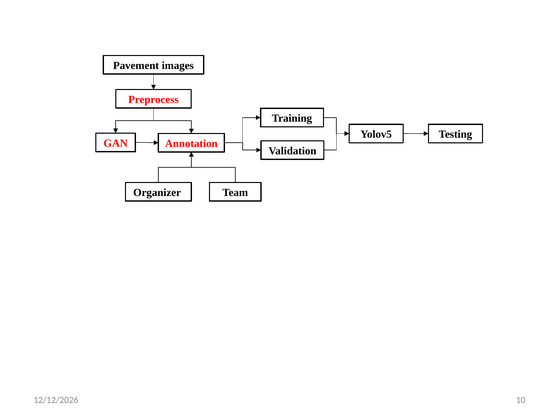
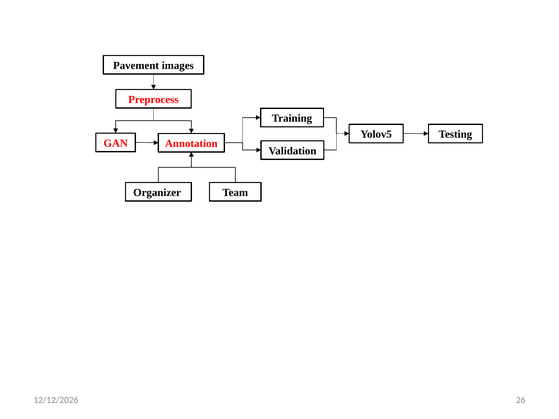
10: 10 -> 26
